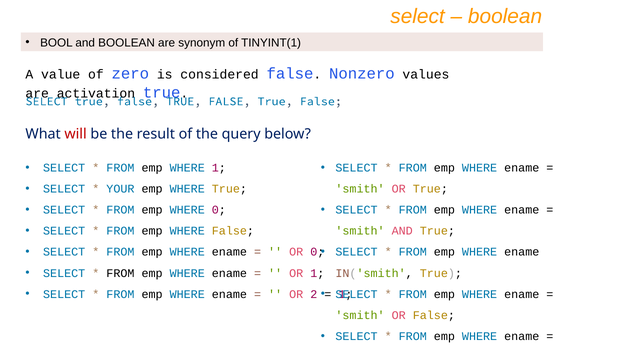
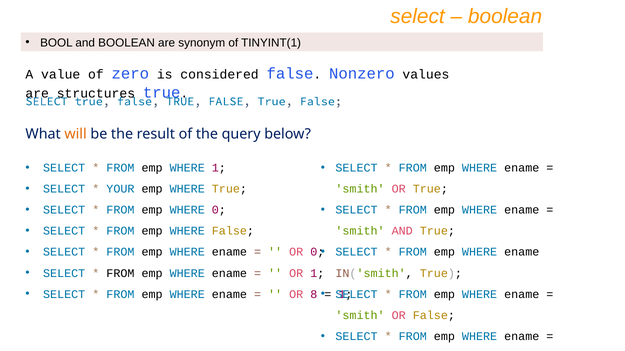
activation: activation -> structures
will colour: red -> orange
2: 2 -> 8
